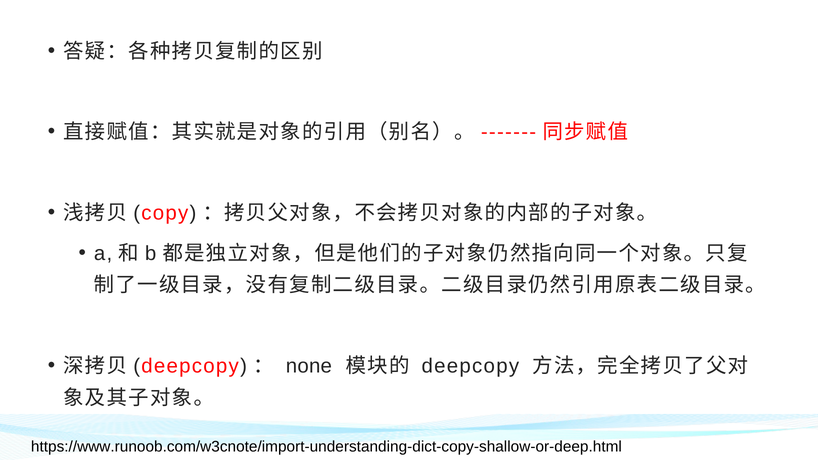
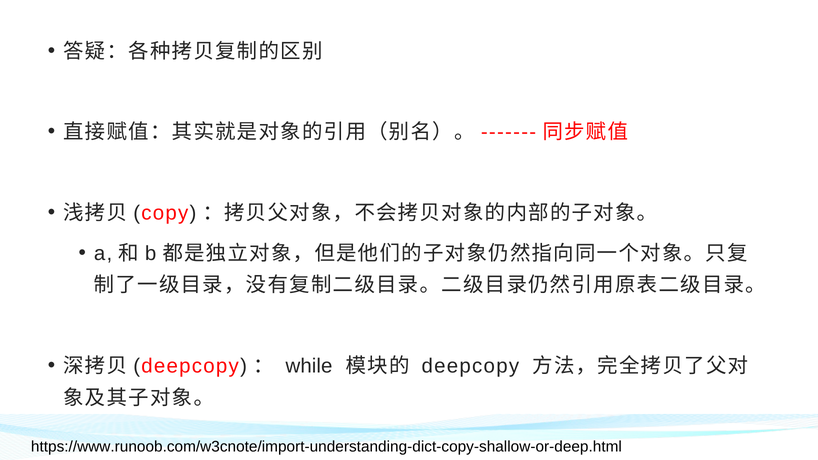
none: none -> while
